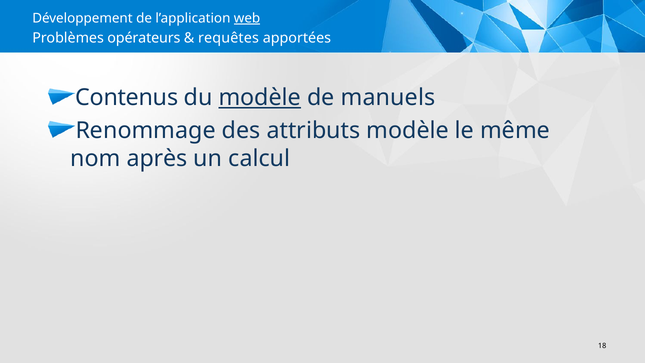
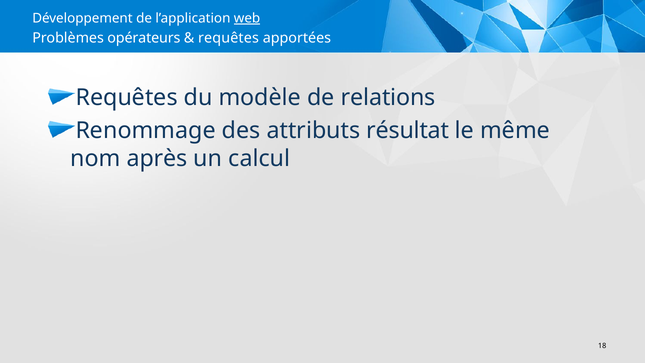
Contenus at (127, 98): Contenus -> Requêtes
modèle at (260, 98) underline: present -> none
manuels: manuels -> relations
attributs modèle: modèle -> résultat
